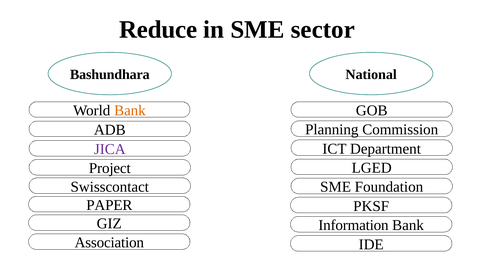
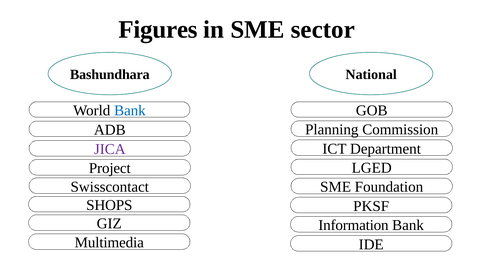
Reduce: Reduce -> Figures
Bank at (130, 110) colour: orange -> blue
PAPER: PAPER -> SHOPS
Association: Association -> Multimedia
